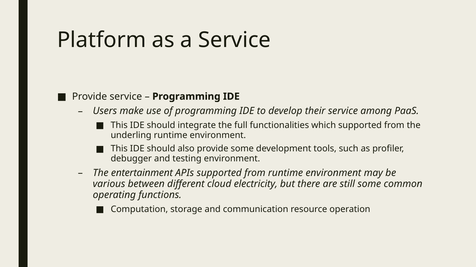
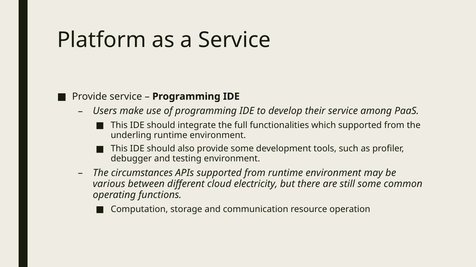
entertainment: entertainment -> circumstances
